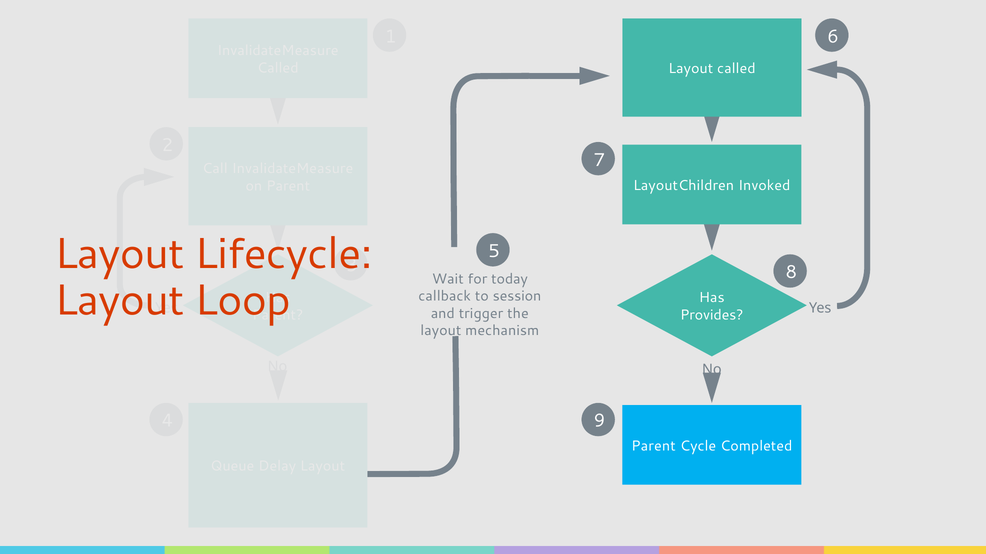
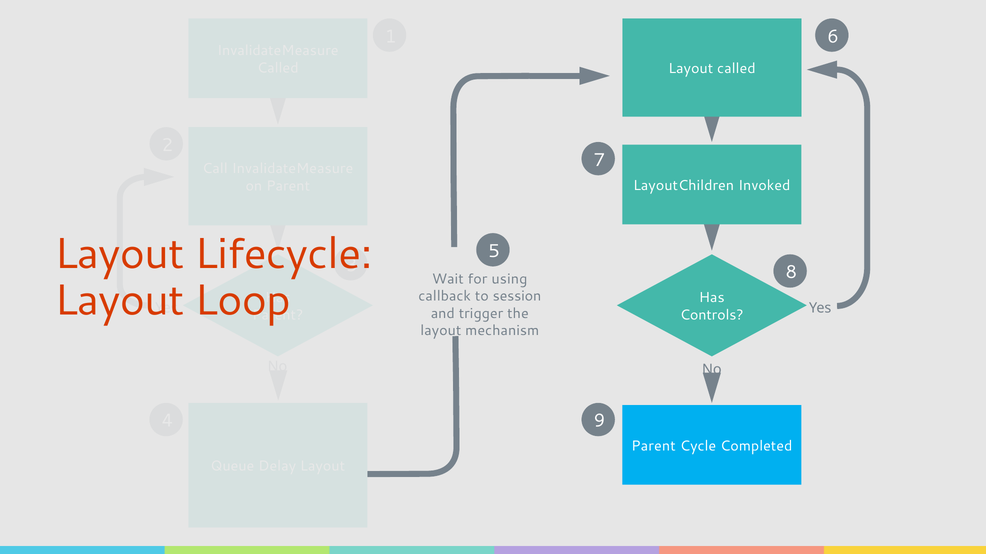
today: today -> using
Provides: Provides -> Controls
